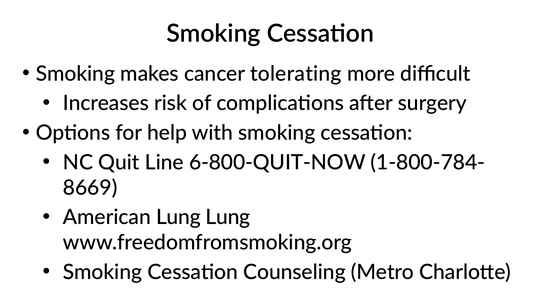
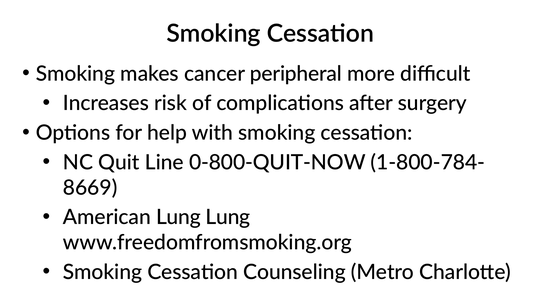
tolerating: tolerating -> peripheral
6-800-QUIT-NOW: 6-800-QUIT-NOW -> 0-800-QUIT-NOW
